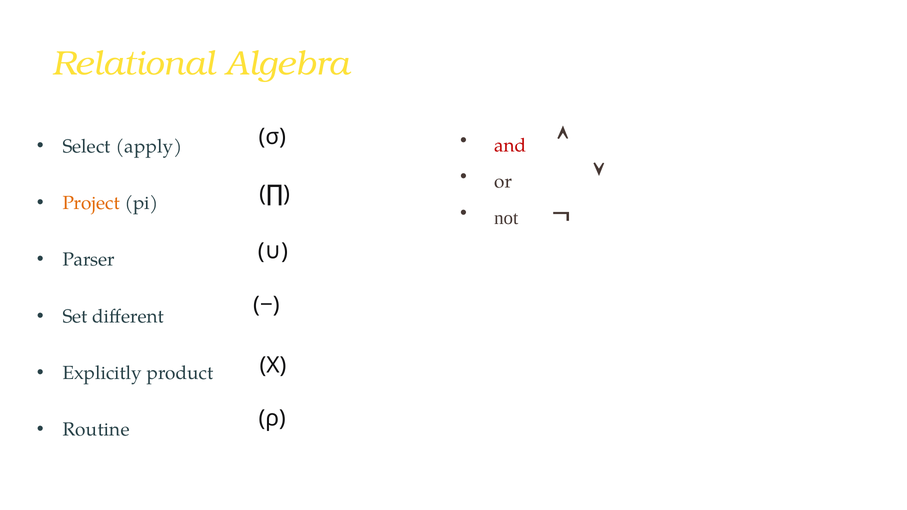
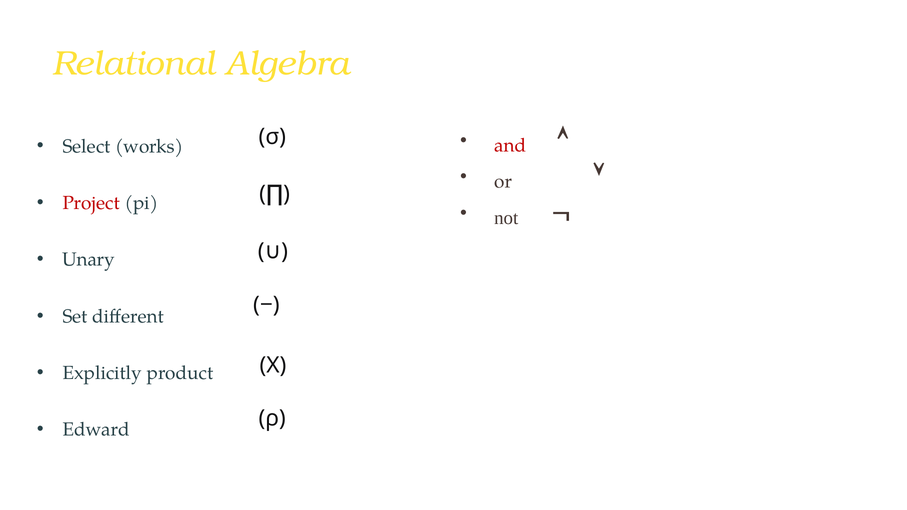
apply: apply -> works
Project colour: orange -> red
Parser: Parser -> Unary
Routine: Routine -> Edward
